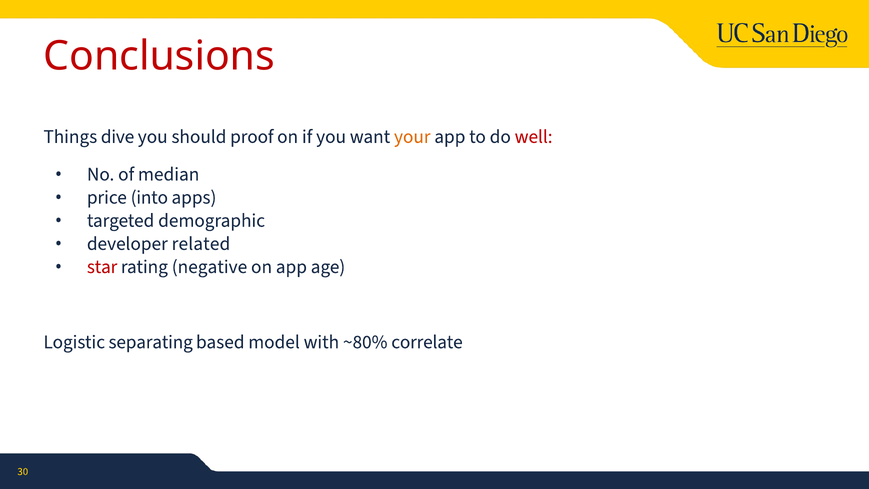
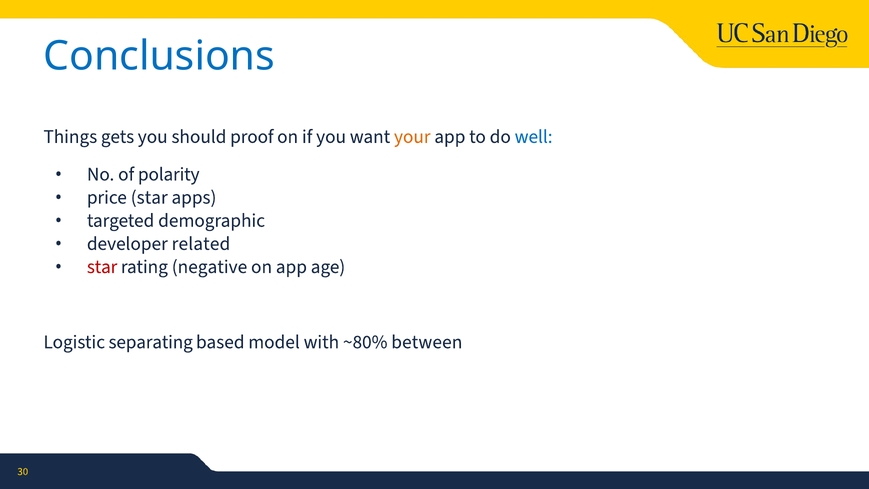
Conclusions colour: red -> blue
dive: dive -> gets
well colour: red -> blue
median: median -> polarity
price into: into -> star
correlate: correlate -> between
